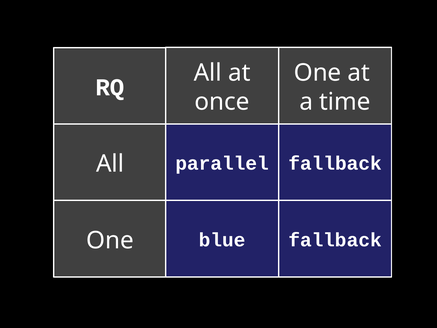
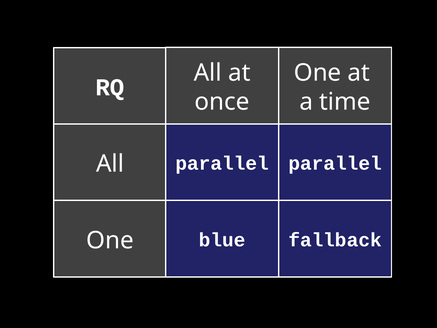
parallel fallback: fallback -> parallel
